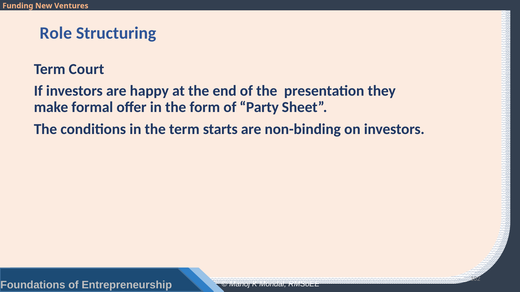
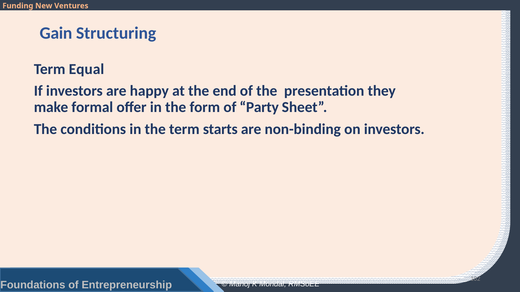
Role: Role -> Gain
Court: Court -> Equal
